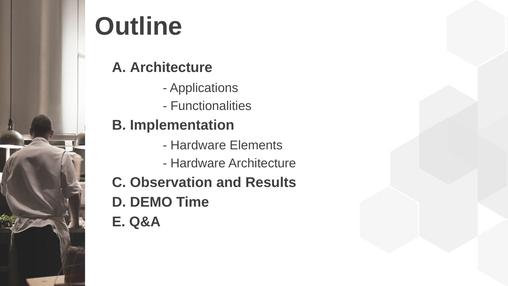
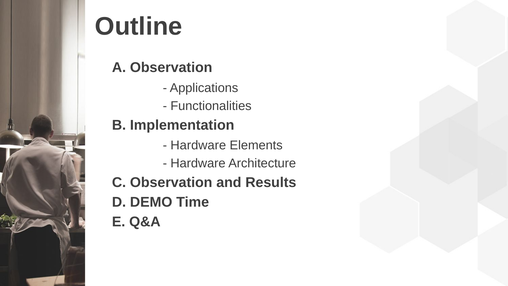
A Architecture: Architecture -> Observation
